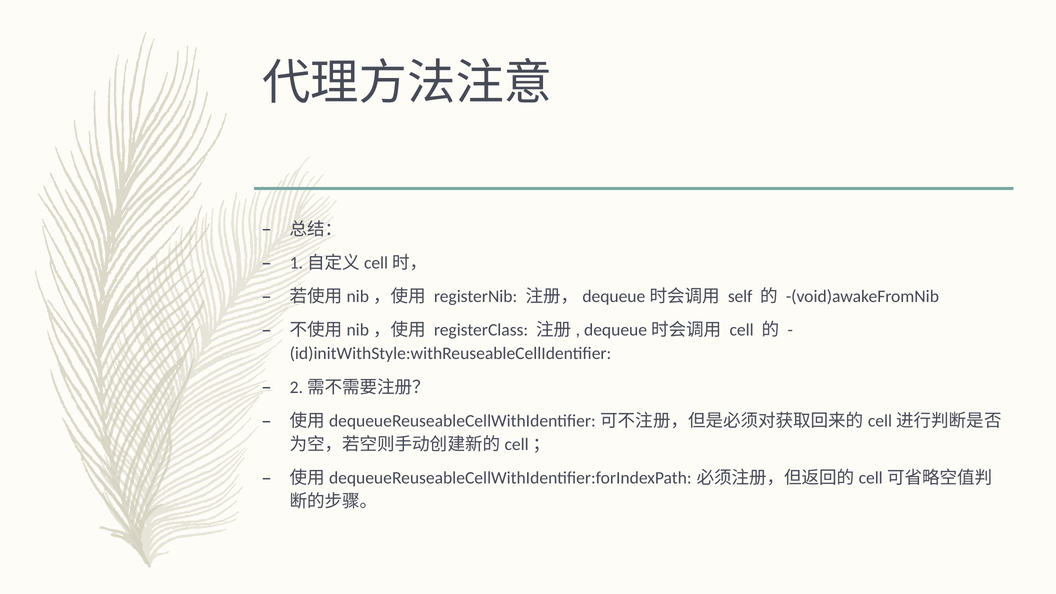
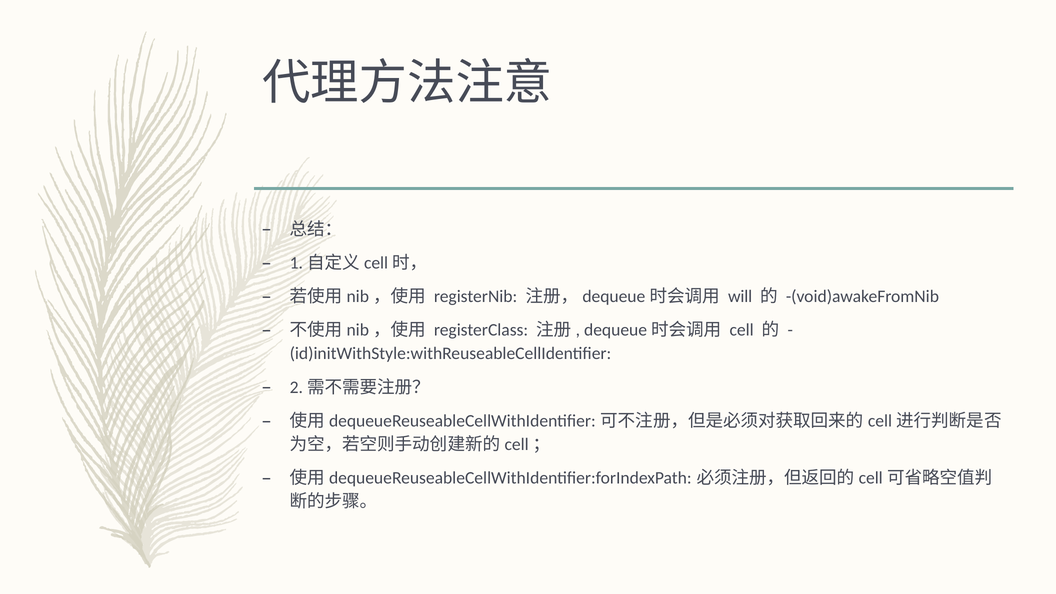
self: self -> will
